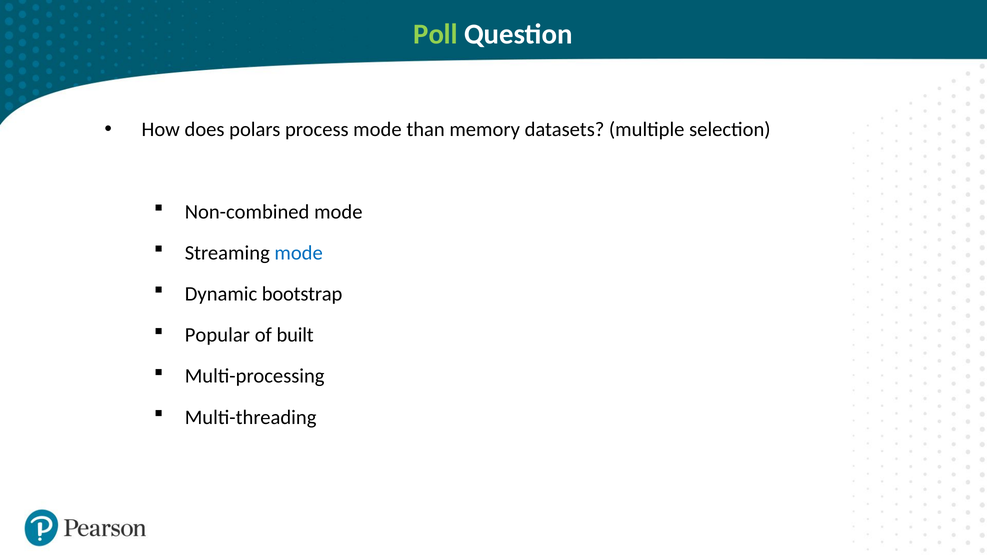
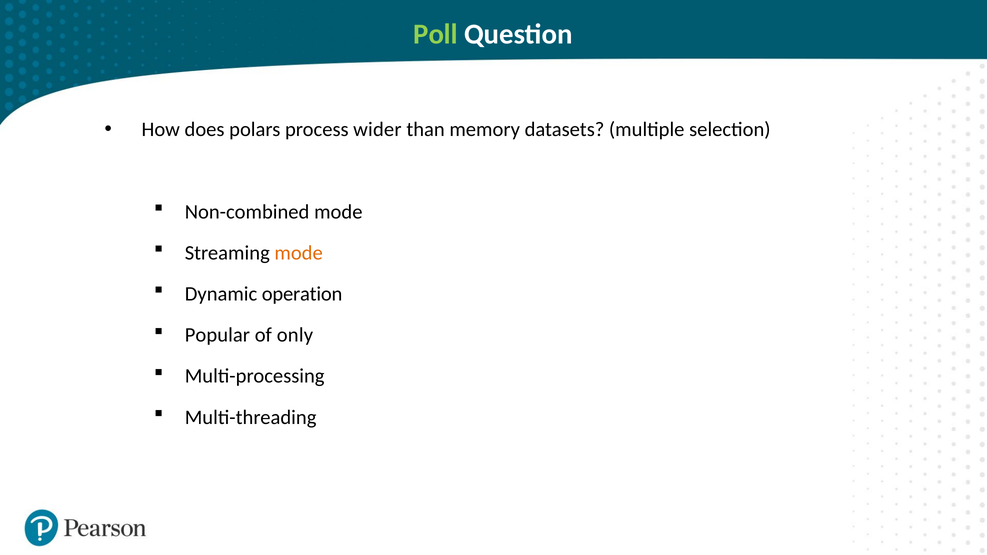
process mode: mode -> wider
mode at (299, 253) colour: blue -> orange
bootstrap: bootstrap -> operation
built: built -> only
